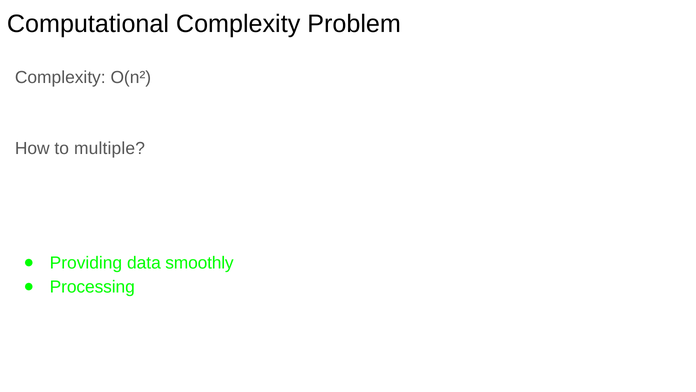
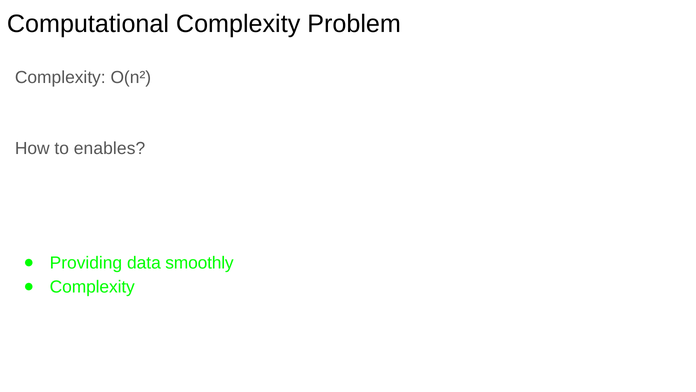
multiple: multiple -> enables
Processing at (92, 287): Processing -> Complexity
